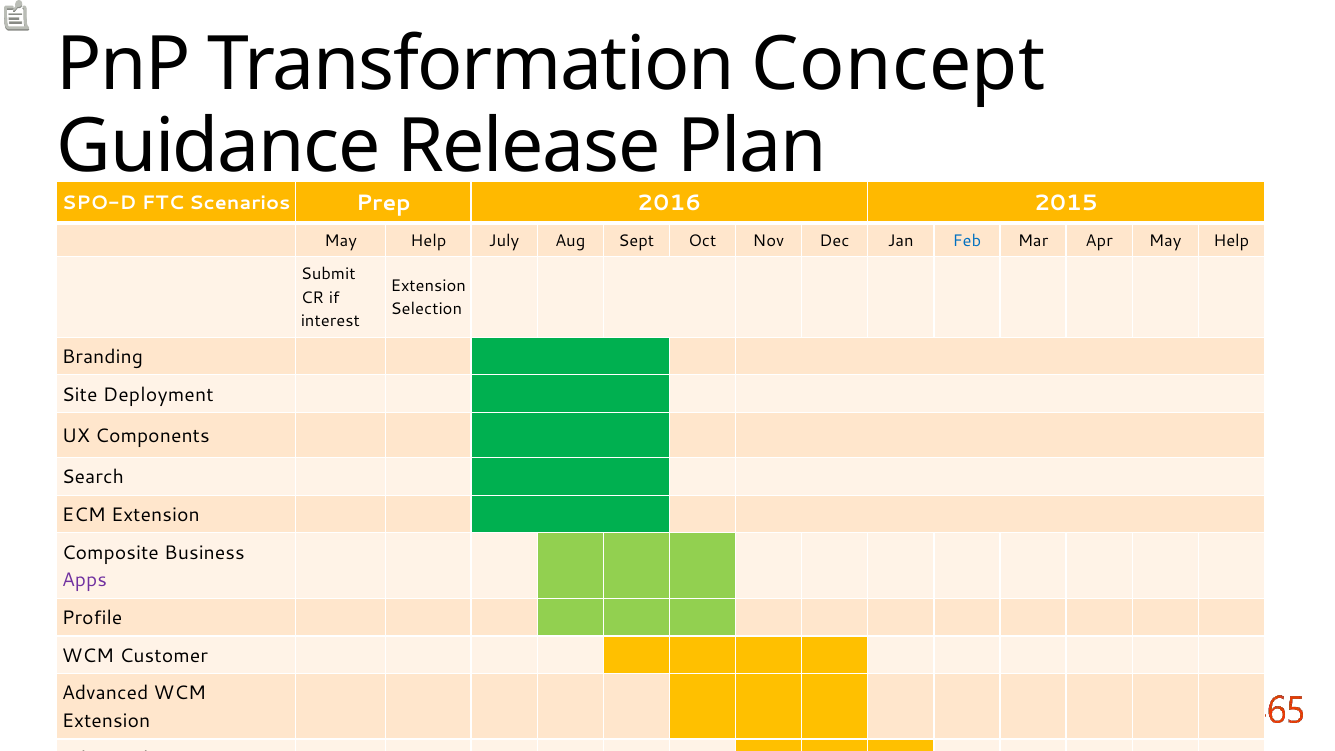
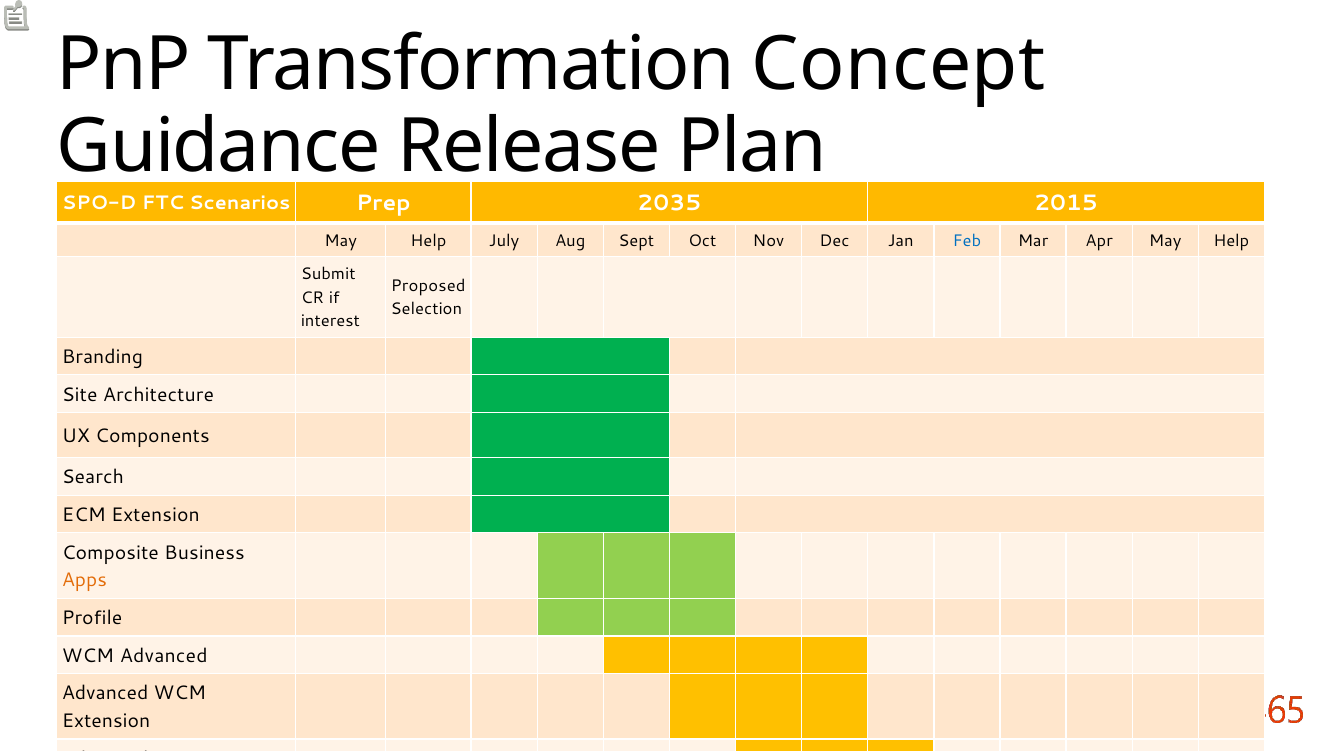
2016: 2016 -> 2035
Extension at (428, 286): Extension -> Proposed
Deployment: Deployment -> Architecture
Apps at (84, 581) colour: purple -> orange
WCM Customer: Customer -> Advanced
